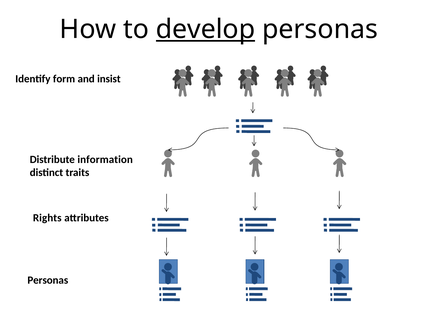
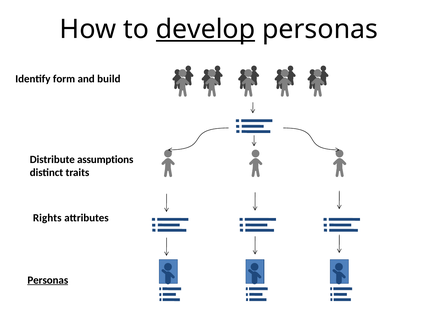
insist: insist -> build
information: information -> assumptions
Personas at (48, 280) underline: none -> present
